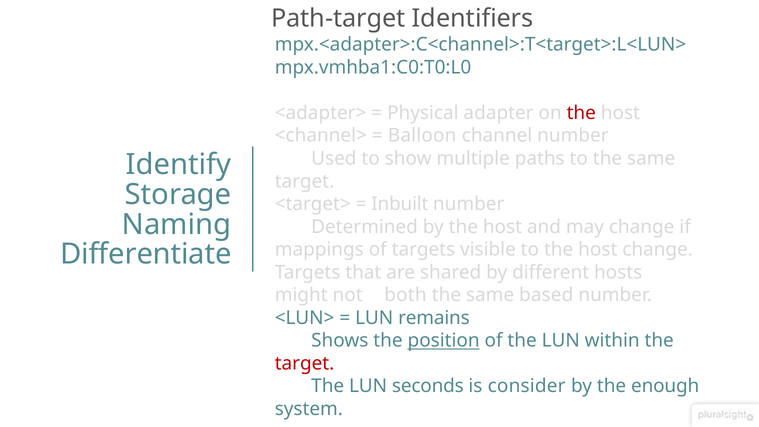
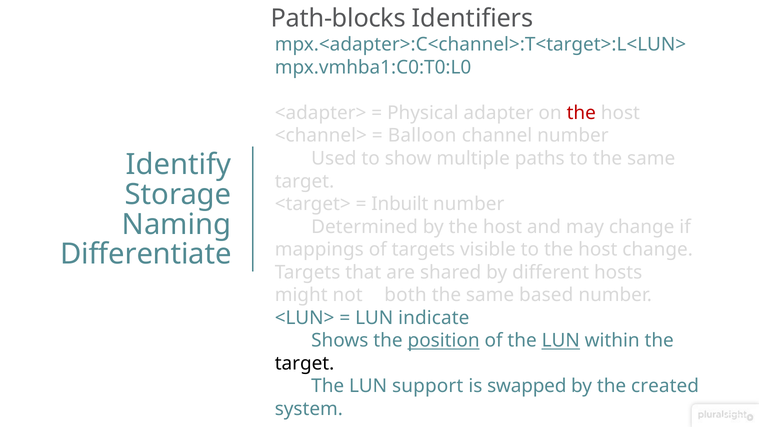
Path-target: Path-target -> Path-blocks
remains: remains -> indicate
LUN at (561, 341) underline: none -> present
target at (305, 363) colour: red -> black
seconds: seconds -> support
consider: consider -> swapped
enough: enough -> created
